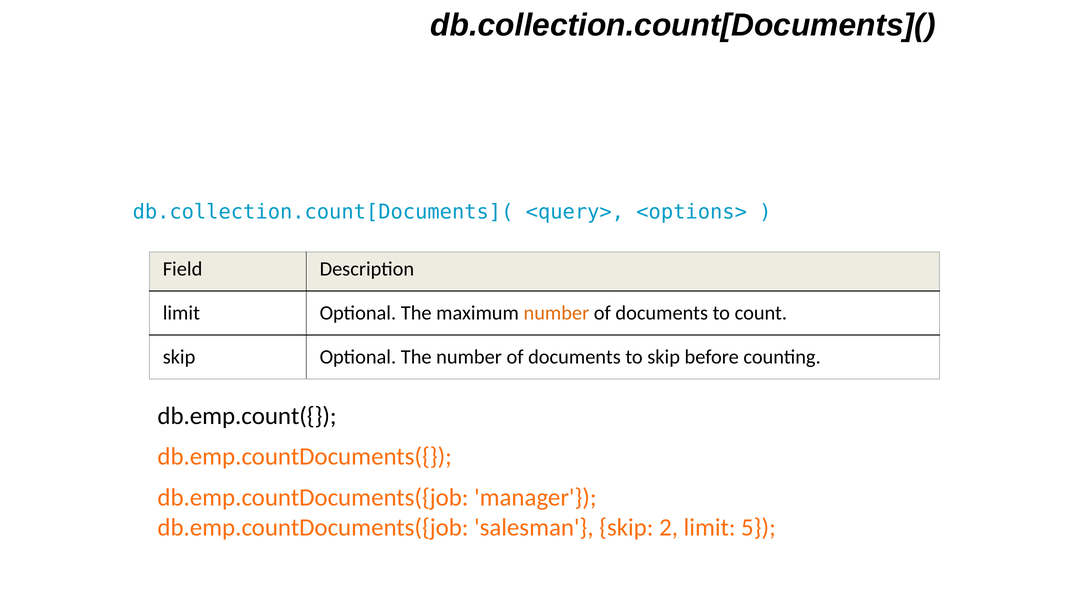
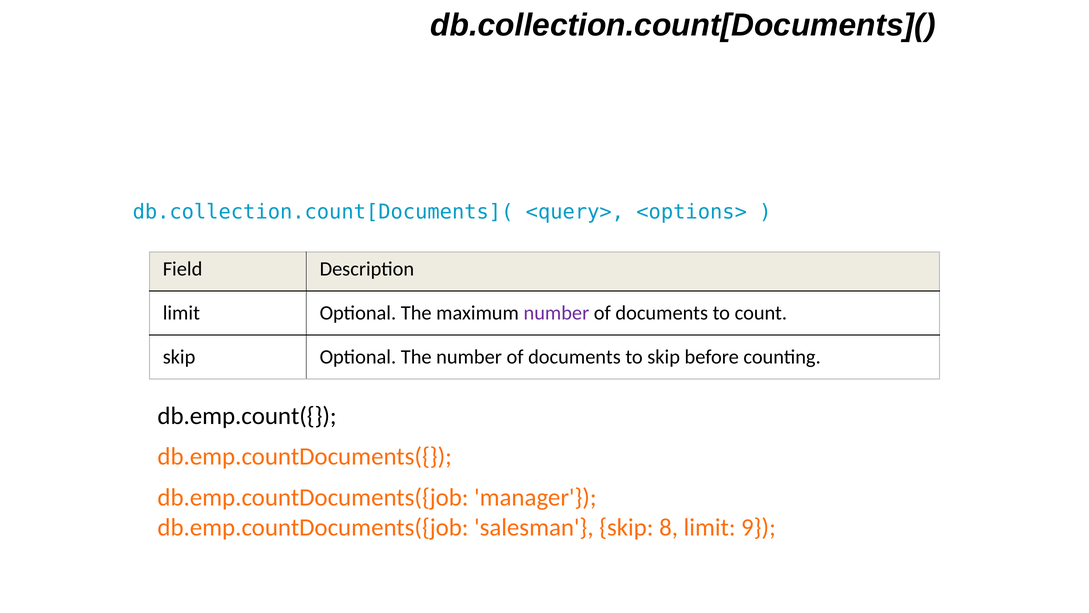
number at (556, 313) colour: orange -> purple
2: 2 -> 8
5: 5 -> 9
